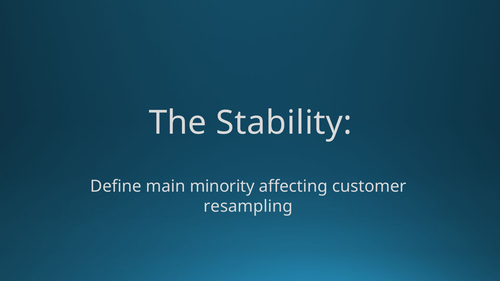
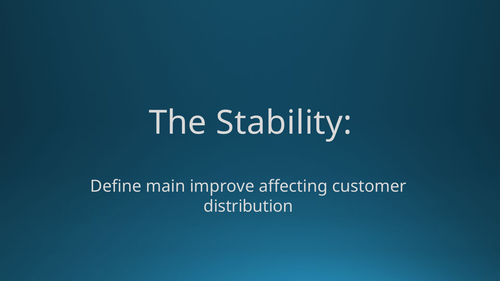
minority: minority -> improve
resampling: resampling -> distribution
